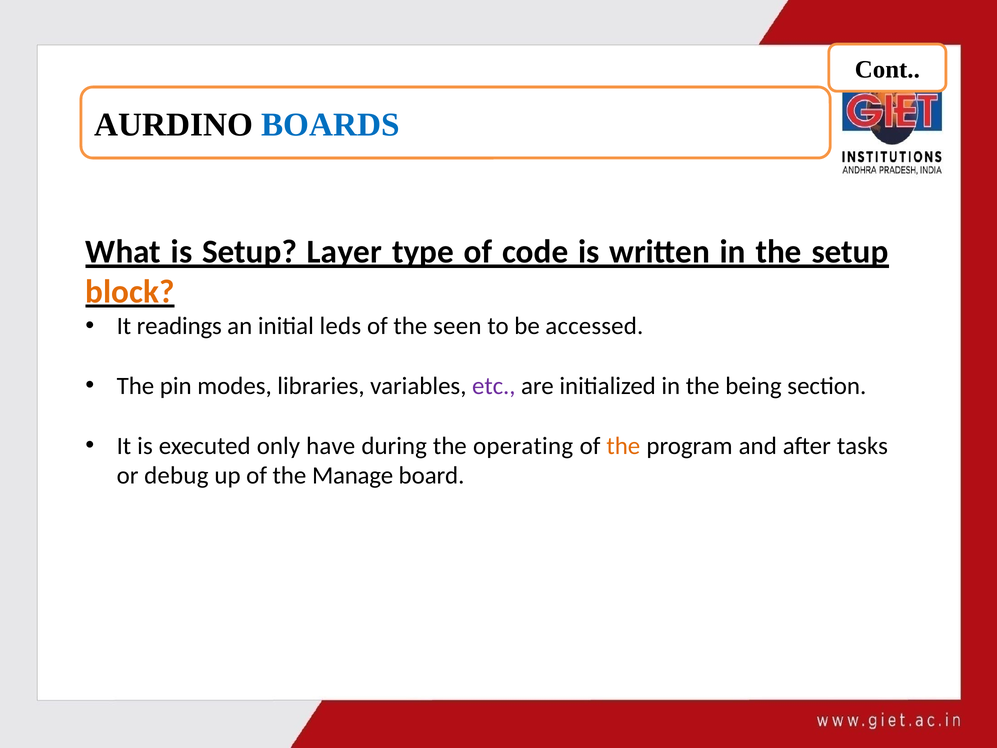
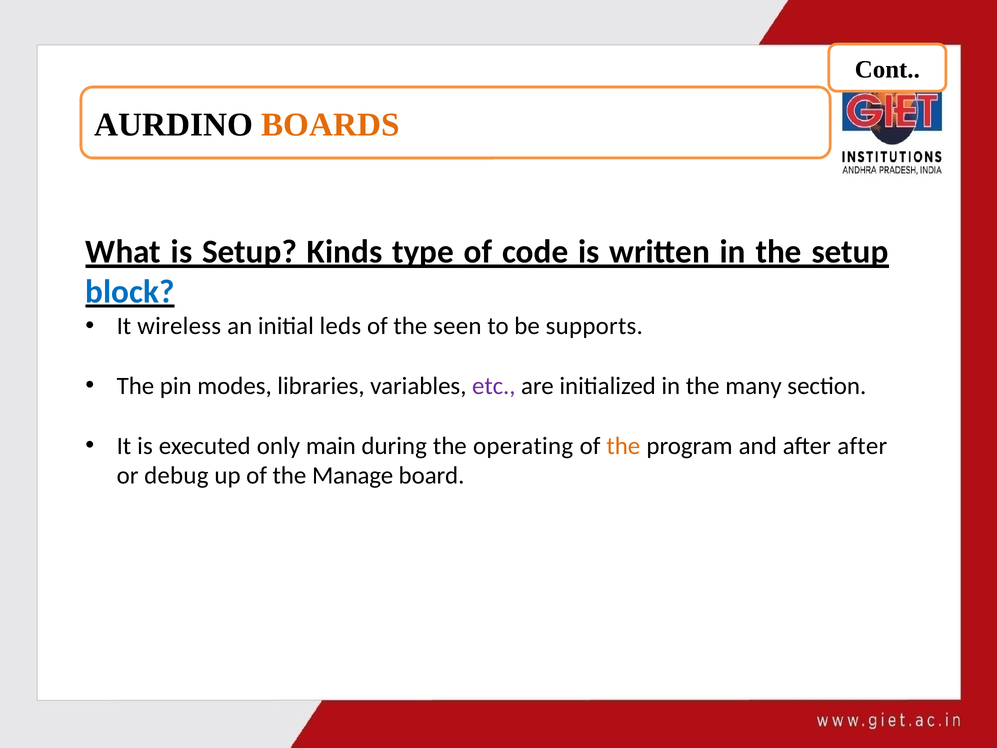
BOARDS colour: blue -> orange
Layer: Layer -> Kinds
block colour: orange -> blue
readings: readings -> wireless
accessed: accessed -> supports
being: being -> many
have: have -> main
after tasks: tasks -> after
